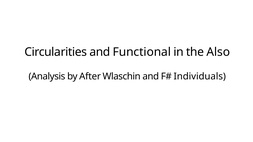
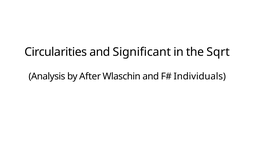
Functional: Functional -> Significant
Also: Also -> Sqrt
